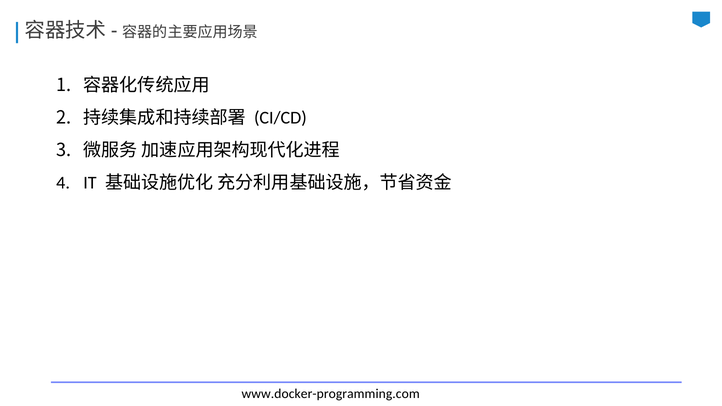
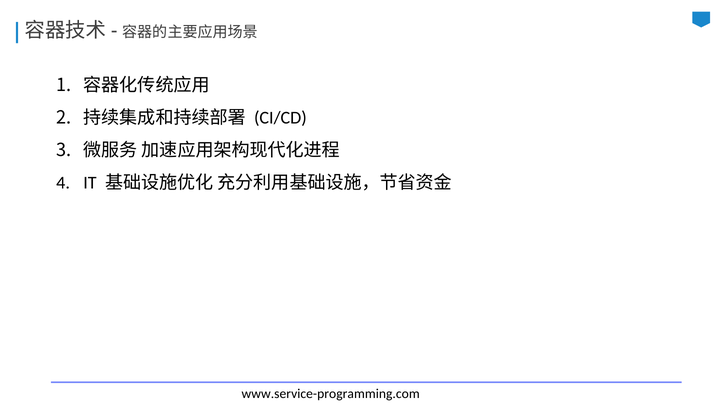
www.docker-programming.com: www.docker-programming.com -> www.service-programming.com
